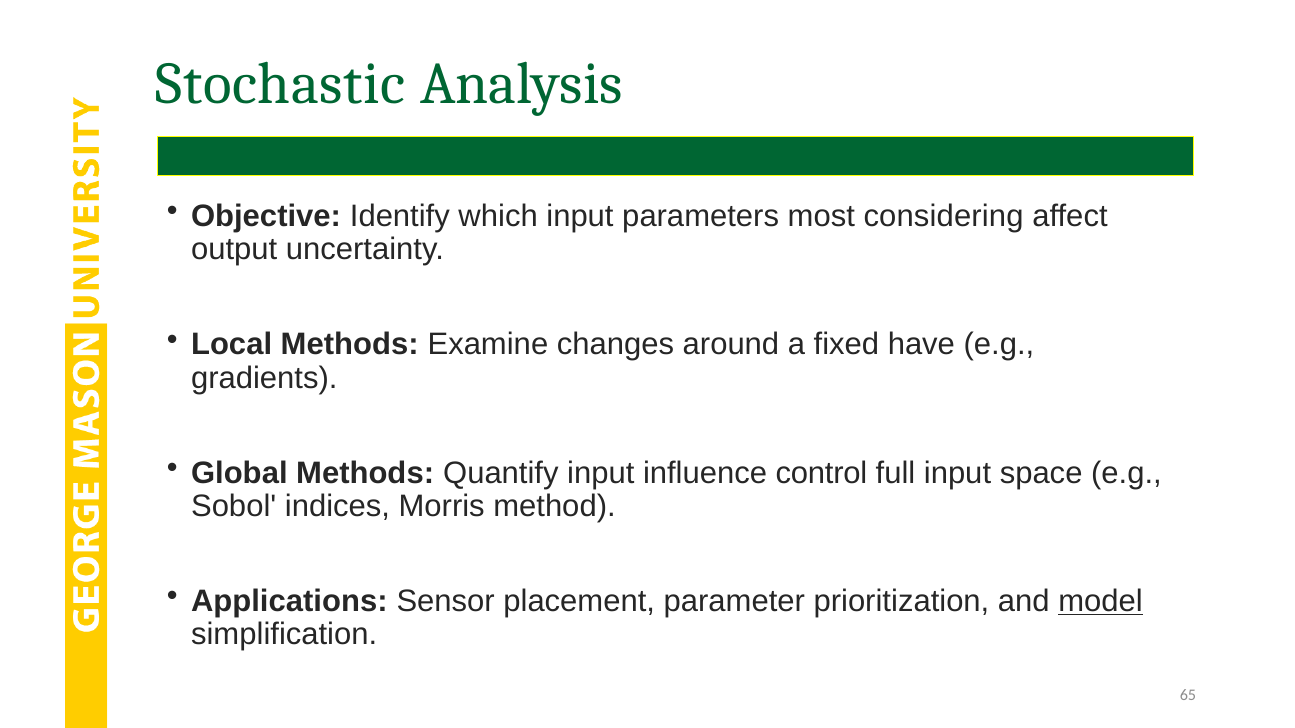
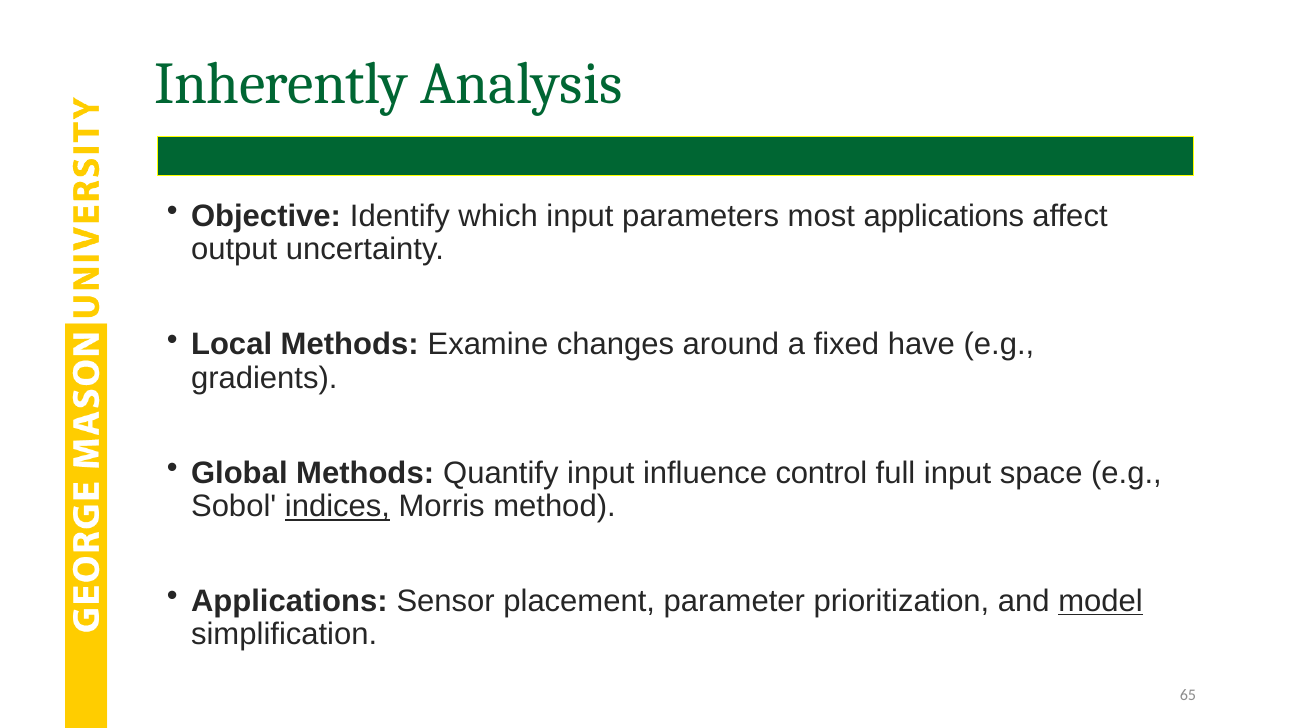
Stochastic: Stochastic -> Inherently
most considering: considering -> applications
indices underline: none -> present
